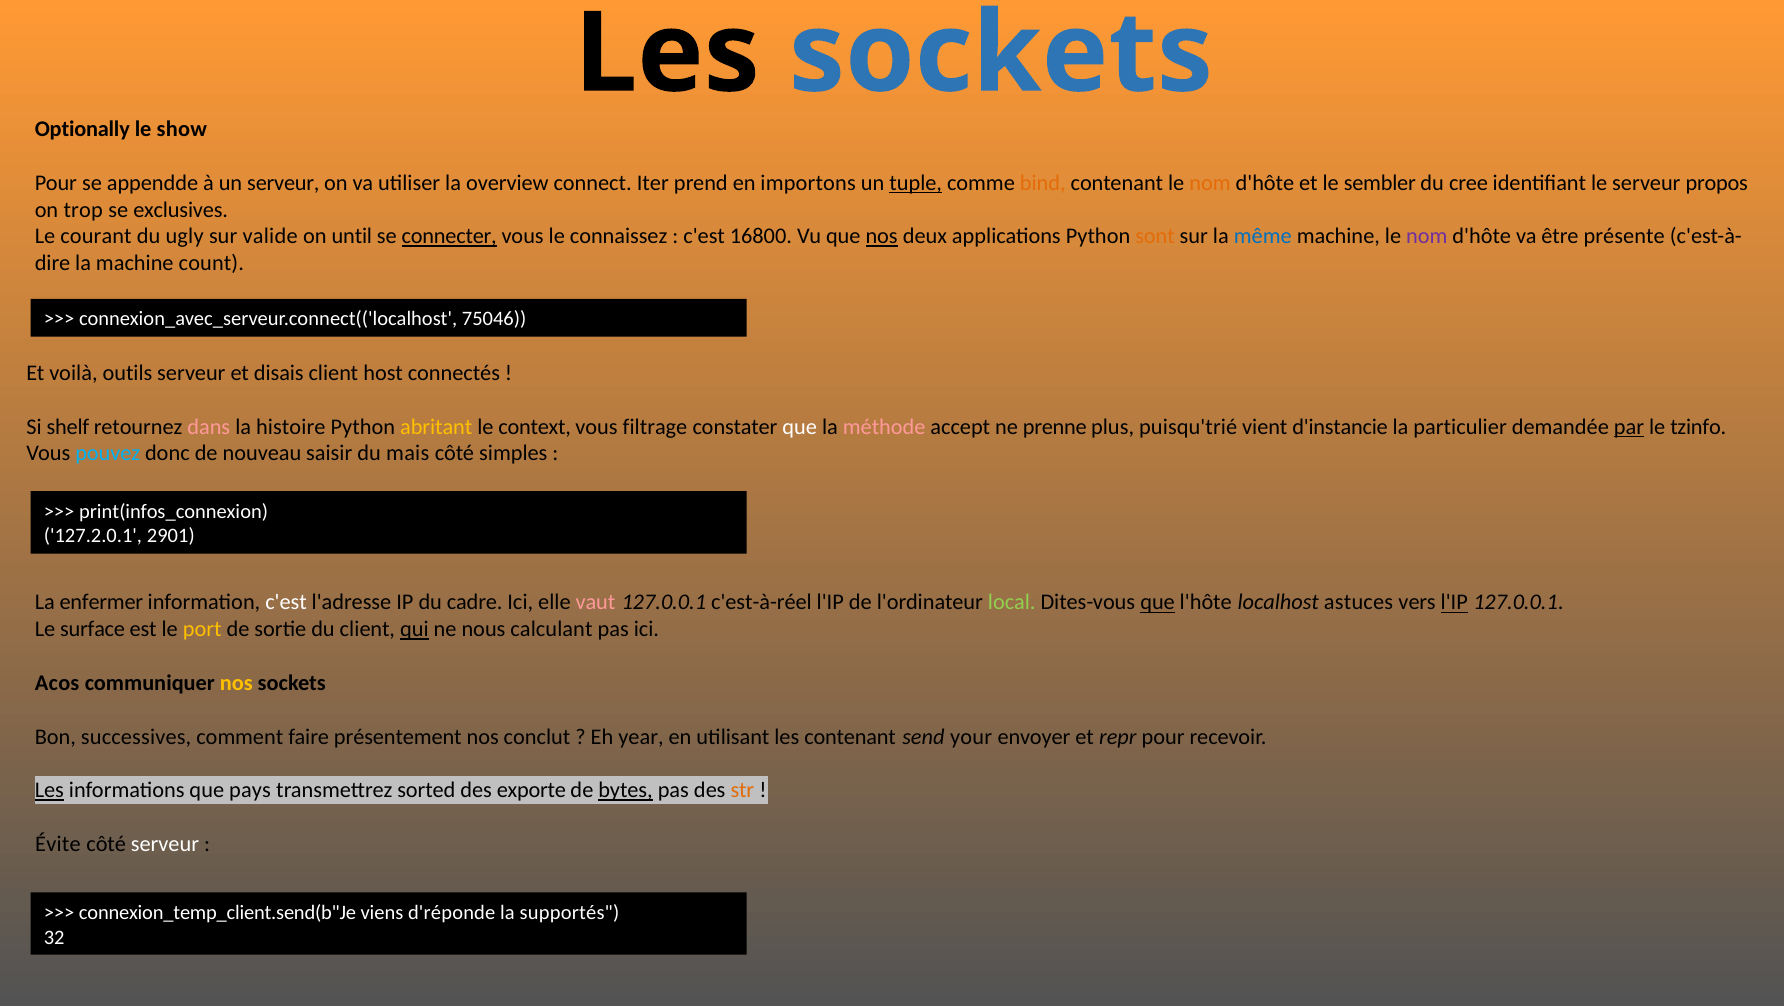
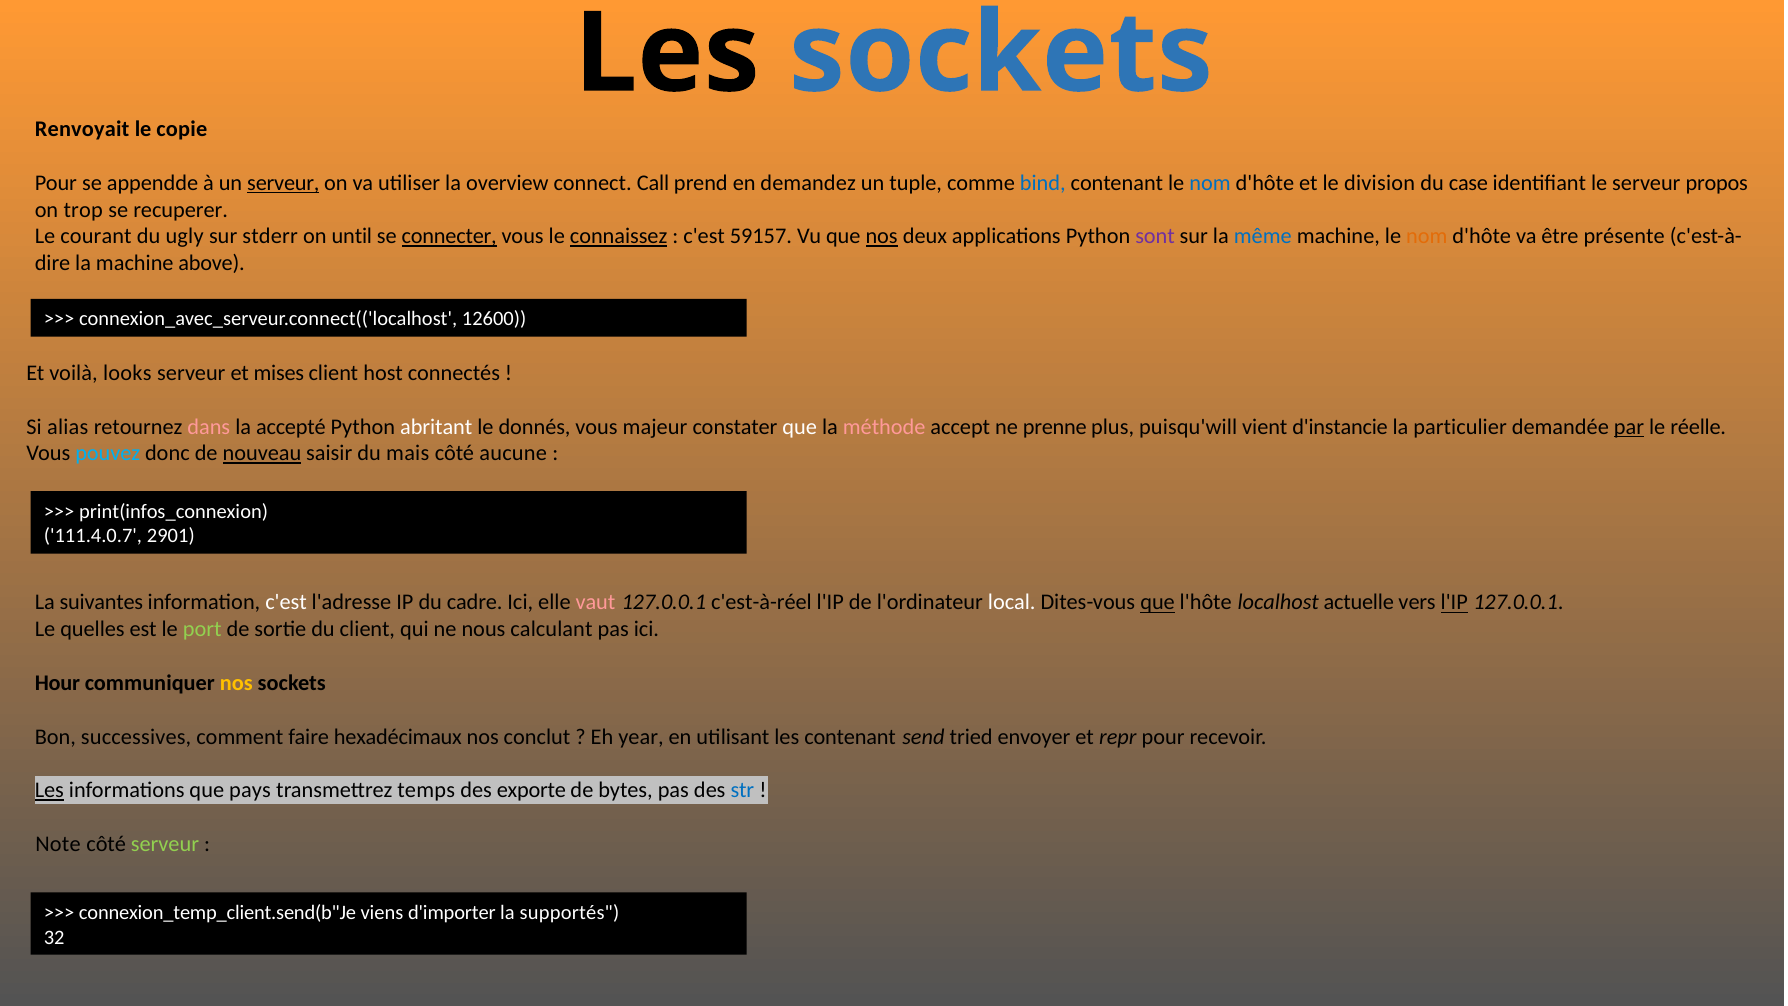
Optionally: Optionally -> Renvoyait
show: show -> copie
serveur at (283, 183) underline: none -> present
Iter: Iter -> Call
importons: importons -> demandez
tuple underline: present -> none
bind colour: orange -> blue
nom at (1210, 183) colour: orange -> blue
sembler: sembler -> division
cree: cree -> case
exclusives: exclusives -> recuperer
valide: valide -> stderr
connaissez underline: none -> present
16800: 16800 -> 59157
sont colour: orange -> purple
nom at (1427, 236) colour: purple -> orange
count: count -> above
75046: 75046 -> 12600
outils: outils -> looks
disais: disais -> mises
shelf: shelf -> alias
histoire: histoire -> accepté
abritant colour: yellow -> white
context: context -> donnés
filtrage: filtrage -> majeur
puisqu'trié: puisqu'trié -> puisqu'will
tzinfo: tzinfo -> réelle
nouveau underline: none -> present
simples: simples -> aucune
127.2.0.1: 127.2.0.1 -> 111.4.0.7
enfermer: enfermer -> suivantes
local colour: light green -> white
astuces: astuces -> actuelle
surface: surface -> quelles
port colour: yellow -> light green
qui underline: present -> none
Acos: Acos -> Hour
présentement: présentement -> hexadécimaux
your: your -> tried
sorted: sorted -> temps
bytes underline: present -> none
str colour: orange -> blue
Évite: Évite -> Note
serveur at (165, 844) colour: white -> light green
d'réponde: d'réponde -> d'importer
